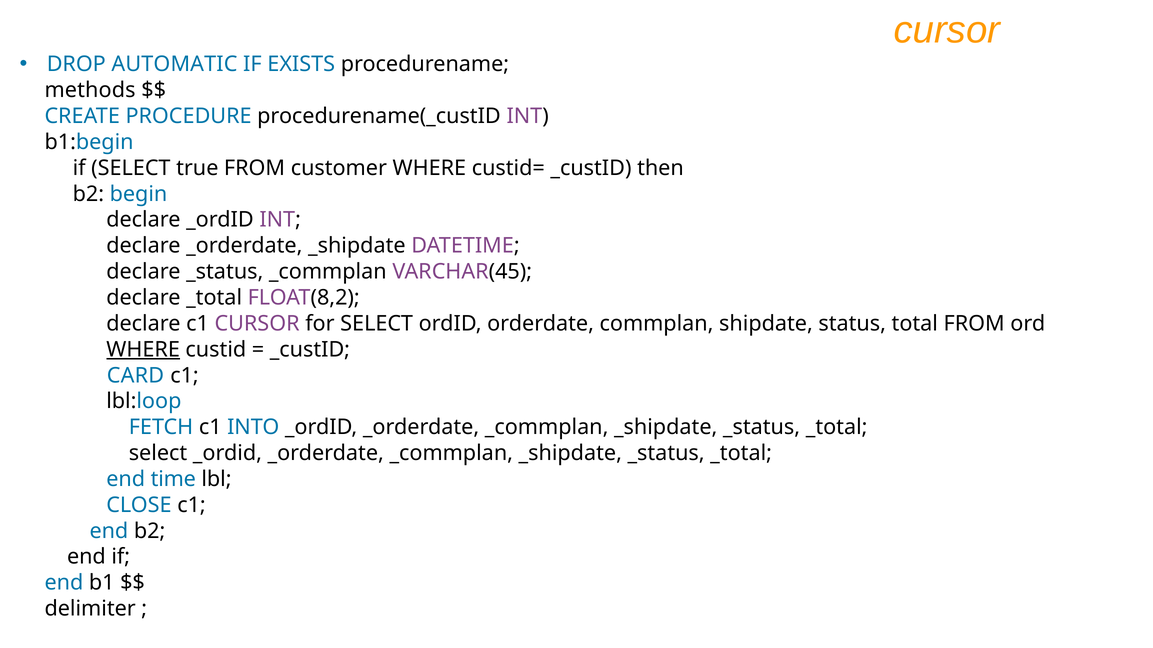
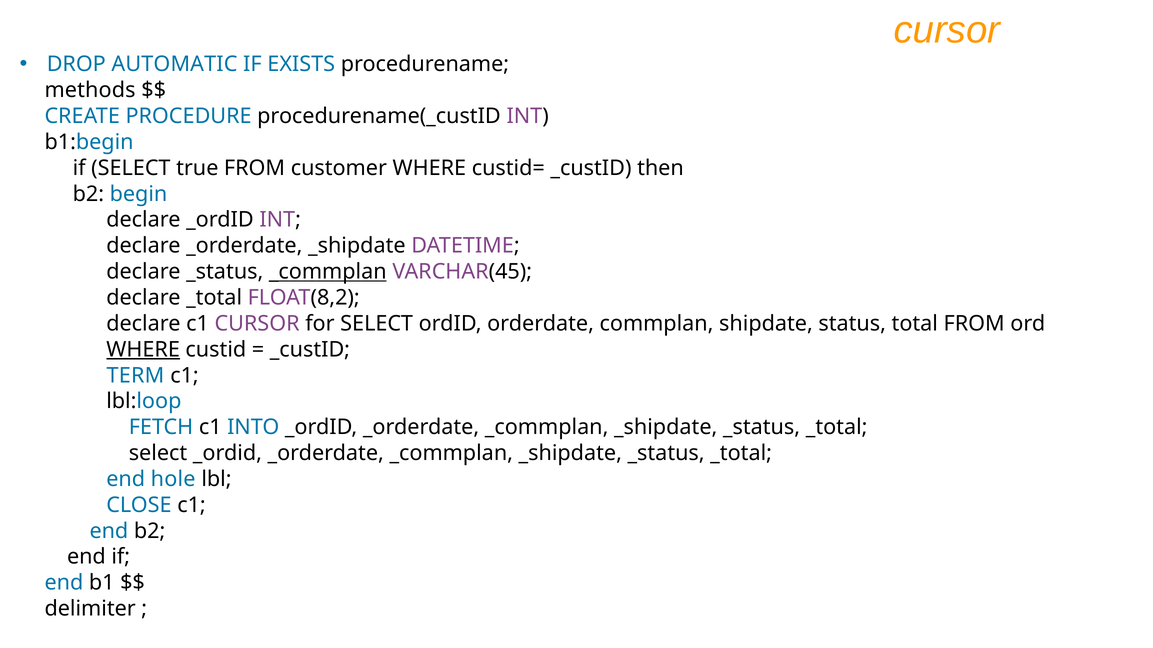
_commplan at (328, 272) underline: none -> present
CARD: CARD -> TERM
time: time -> hole
